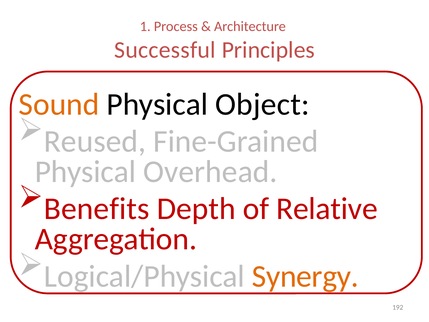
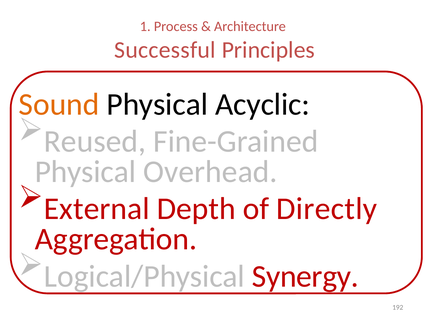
Object: Object -> Acyclic
Benefits: Benefits -> External
Relative: Relative -> Directly
Synergy colour: orange -> red
